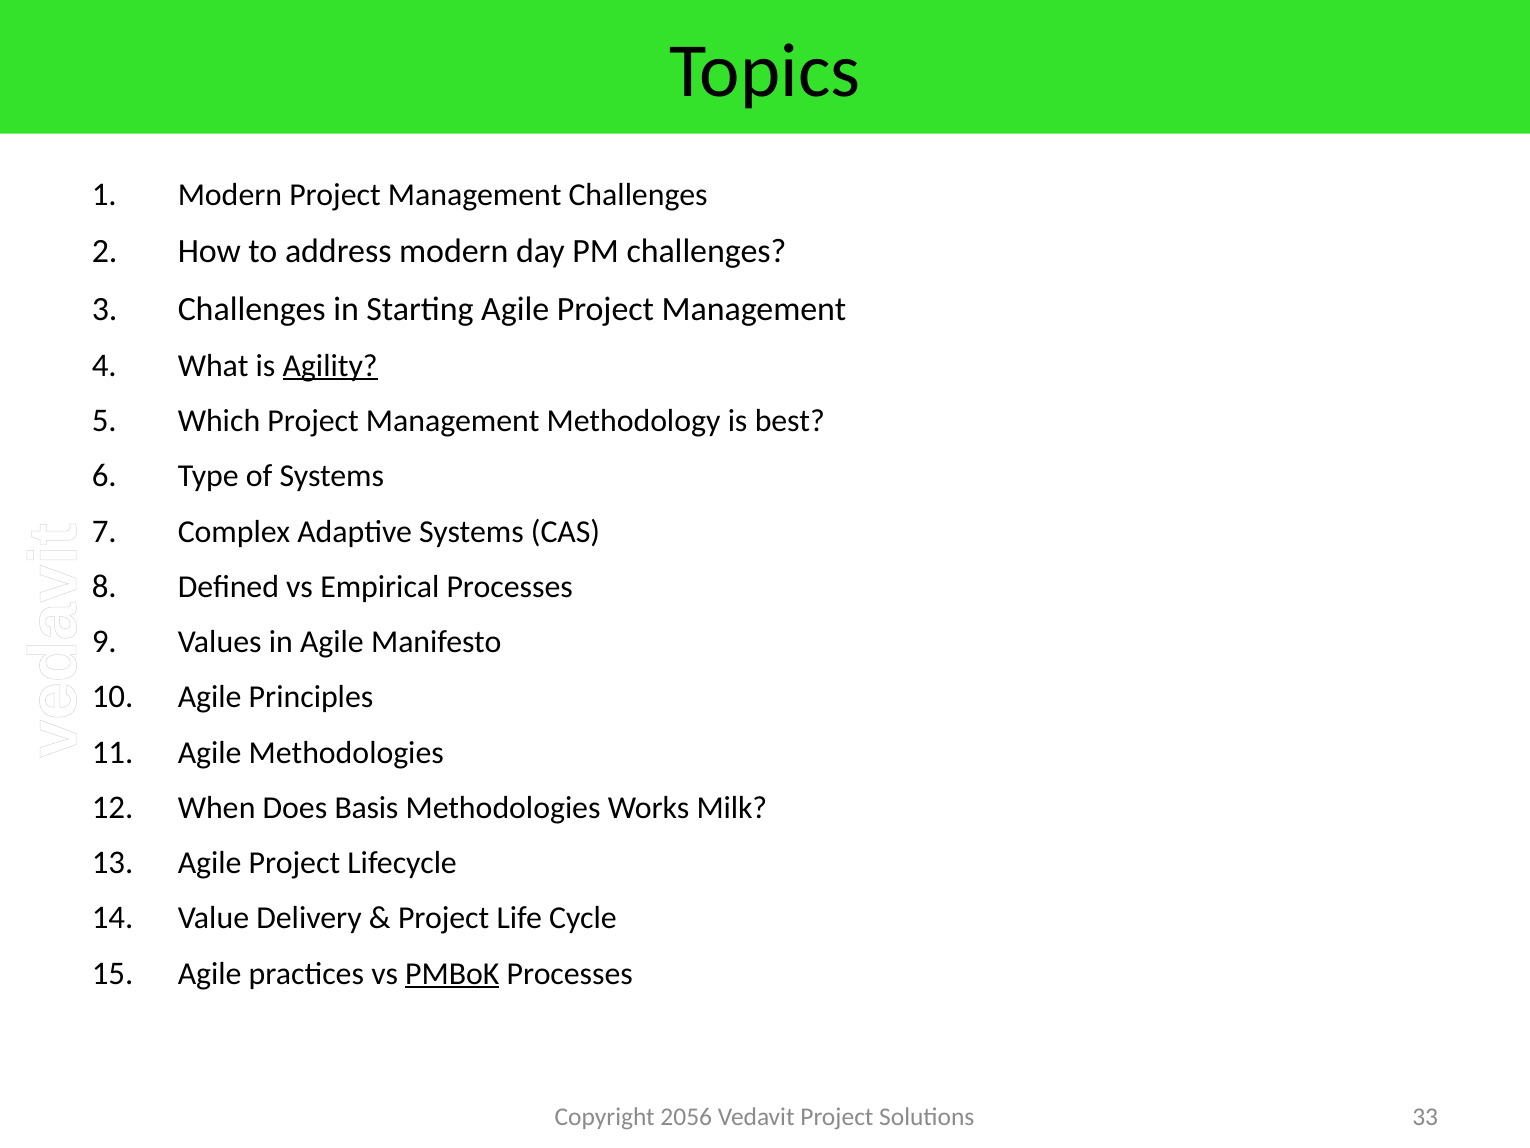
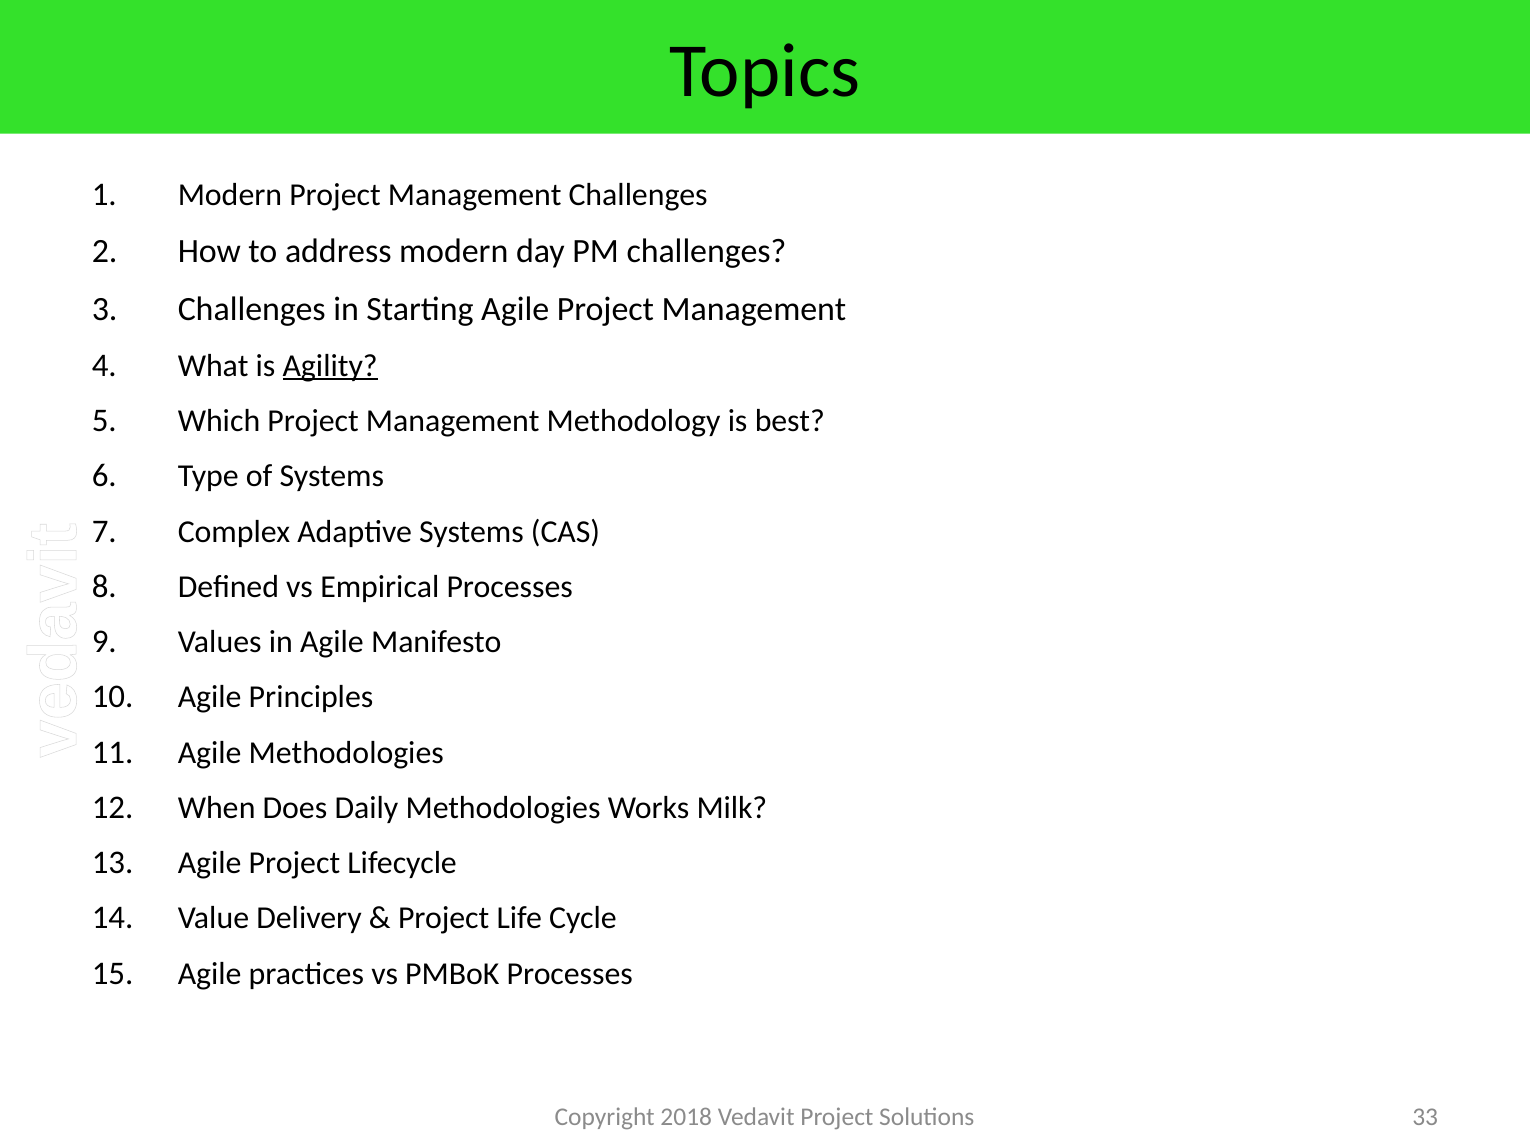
Basis: Basis -> Daily
PMBoK underline: present -> none
2056: 2056 -> 2018
